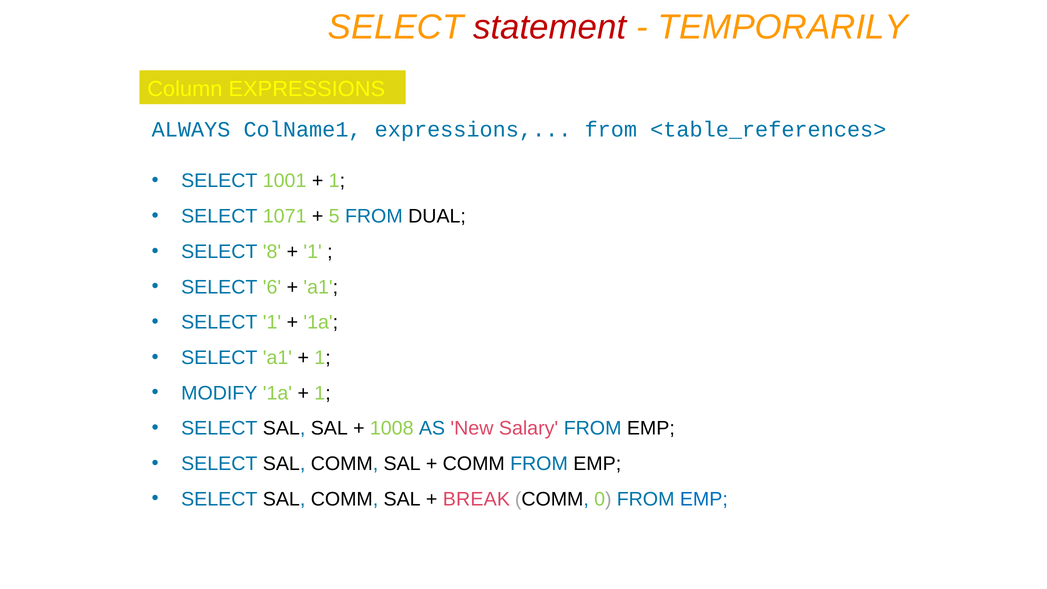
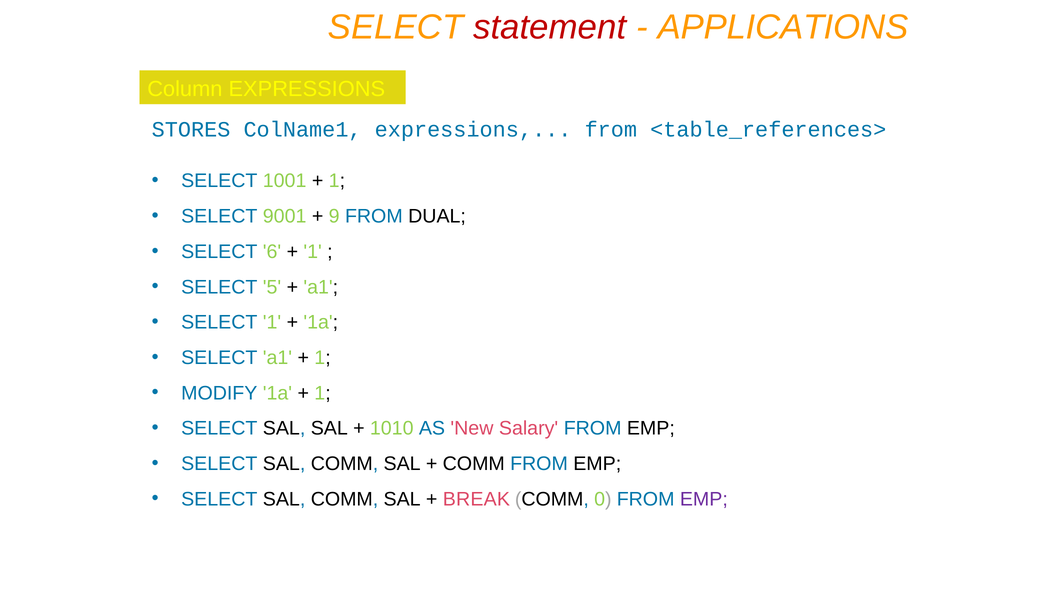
TEMPORARILY: TEMPORARILY -> APPLICATIONS
ALWAYS: ALWAYS -> STORES
1071: 1071 -> 9001
5: 5 -> 9
8: 8 -> 6
6: 6 -> 5
1008: 1008 -> 1010
EMP at (704, 499) colour: blue -> purple
